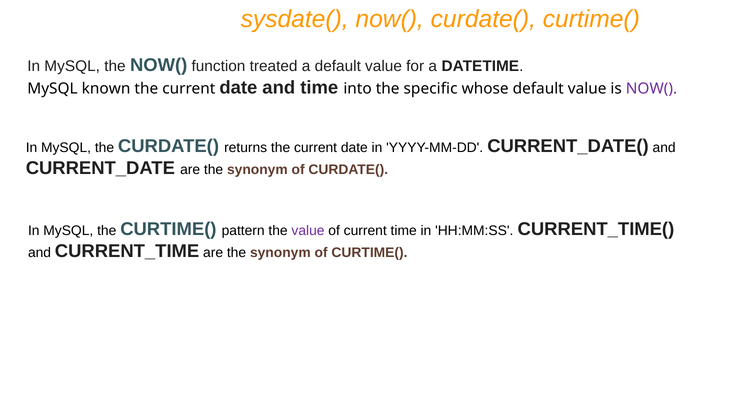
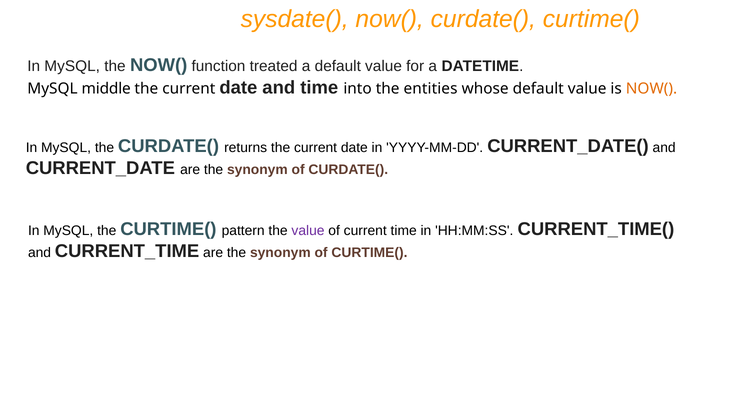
known: known -> middle
specific: specific -> entities
NOW( at (651, 89) colour: purple -> orange
